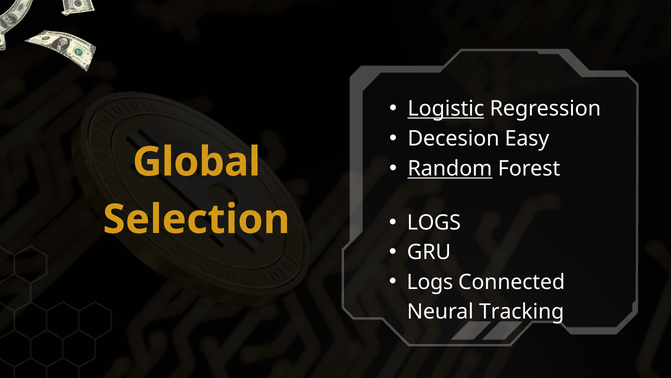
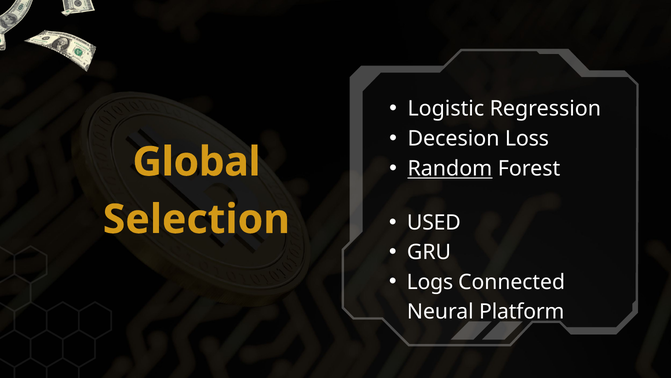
Logistic underline: present -> none
Easy: Easy -> Loss
LOGS at (434, 222): LOGS -> USED
Tracking: Tracking -> Platform
